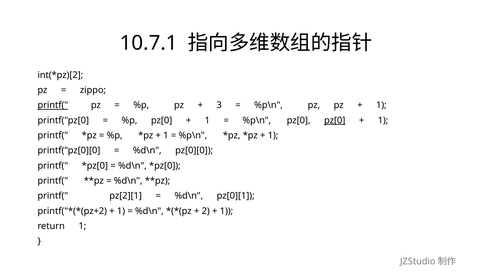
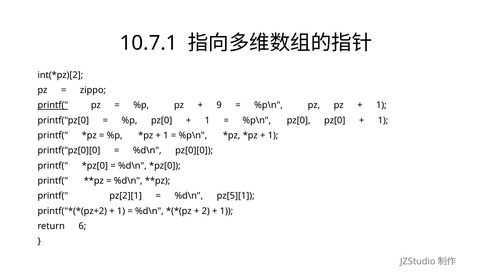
3: 3 -> 9
pz[0 at (335, 120) underline: present -> none
pz[0][1: pz[0][1 -> pz[5][1
return 1: 1 -> 6
